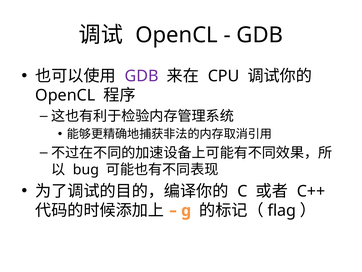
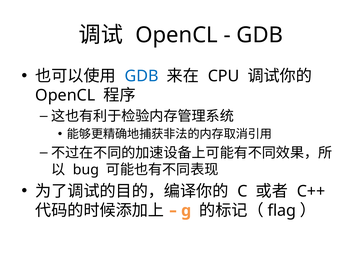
GDB at (142, 76) colour: purple -> blue
